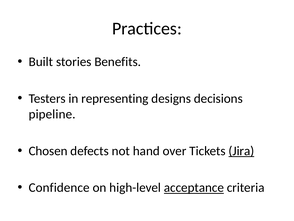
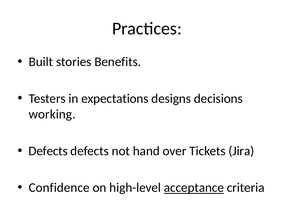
representing: representing -> expectations
pipeline: pipeline -> working
Chosen at (48, 151): Chosen -> Defects
Jira underline: present -> none
